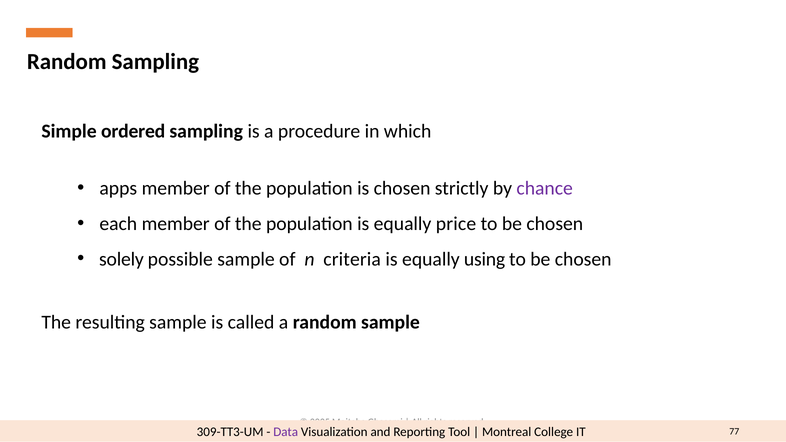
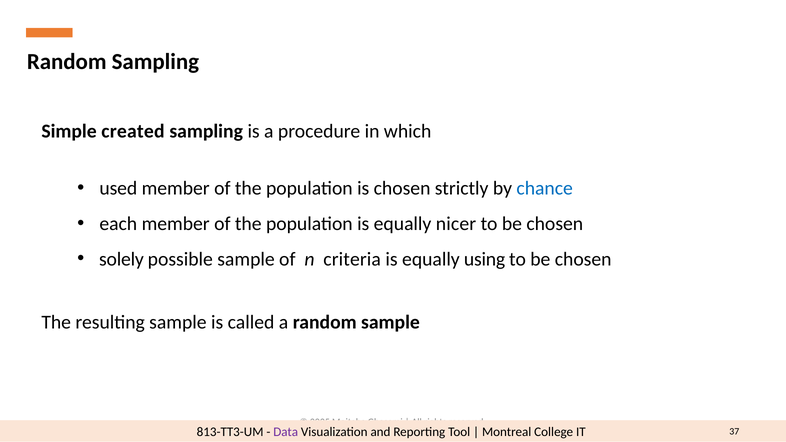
ordered: ordered -> created
apps: apps -> used
chance colour: purple -> blue
price: price -> nicer
309-TT3-UM: 309-TT3-UM -> 813-TT3-UM
77: 77 -> 37
